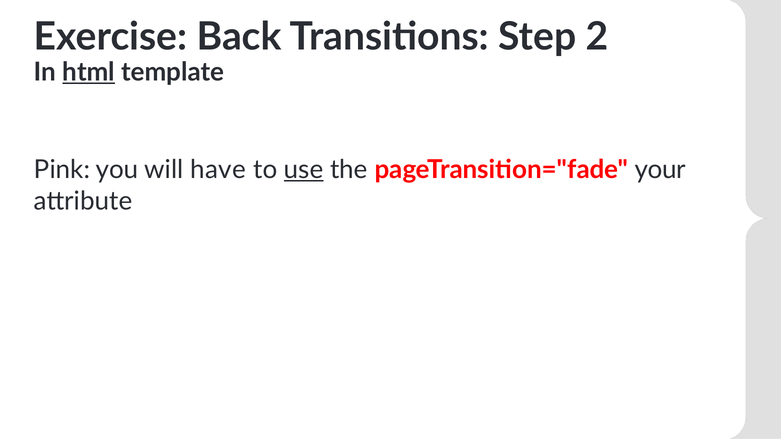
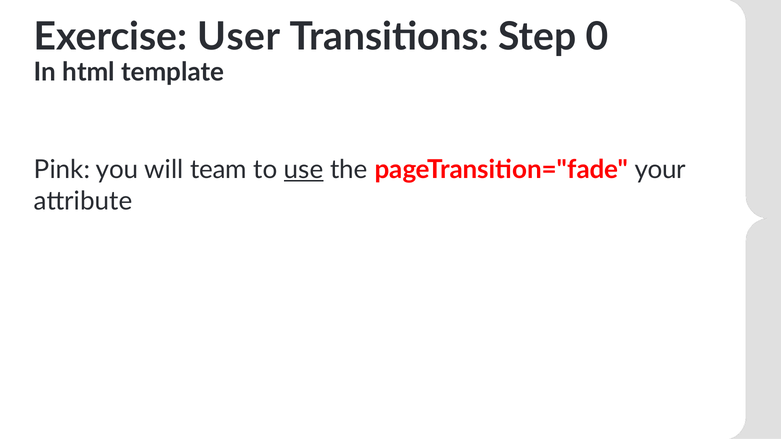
Back: Back -> User
2: 2 -> 0
html underline: present -> none
have: have -> team
